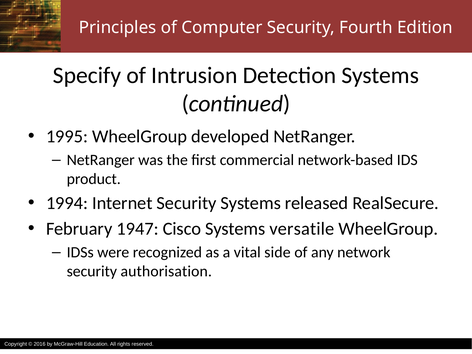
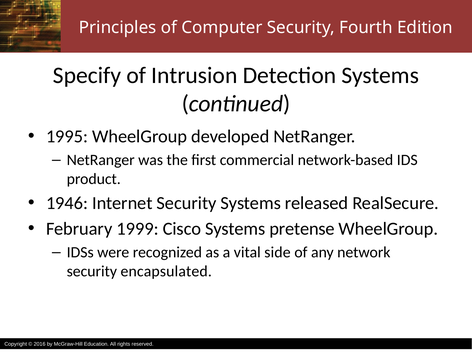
1994: 1994 -> 1946
1947: 1947 -> 1999
versatile: versatile -> pretense
authorisation: authorisation -> encapsulated
